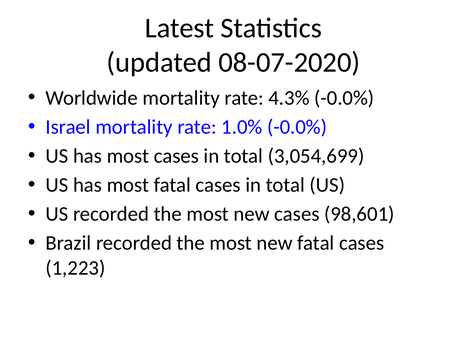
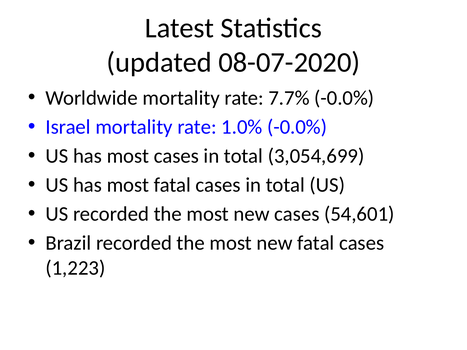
4.3%: 4.3% -> 7.7%
98,601: 98,601 -> 54,601
